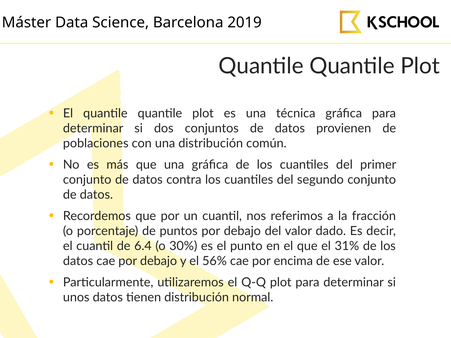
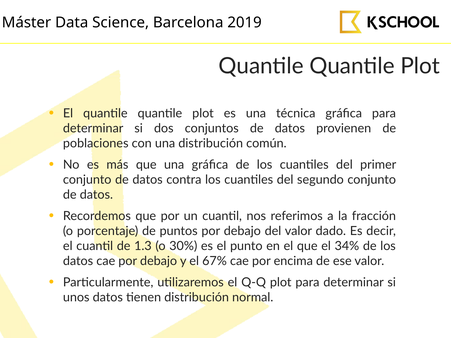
6.4: 6.4 -> 1.3
31%: 31% -> 34%
56%: 56% -> 67%
